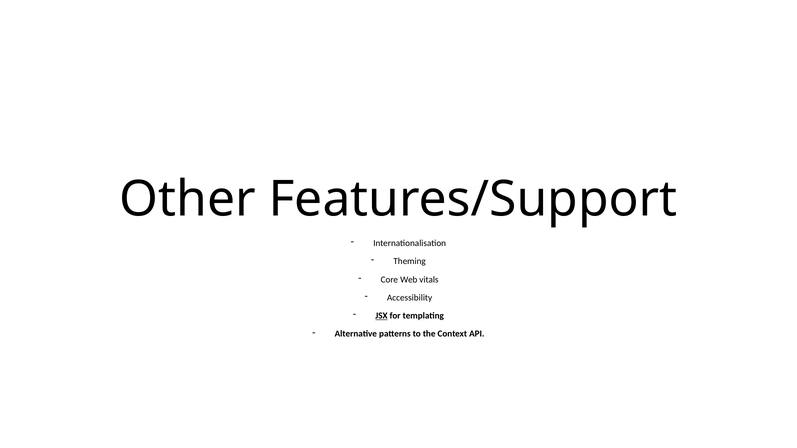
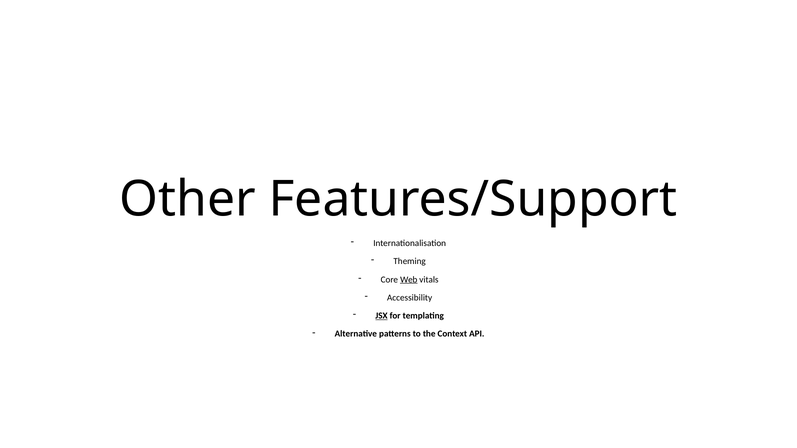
Web underline: none -> present
